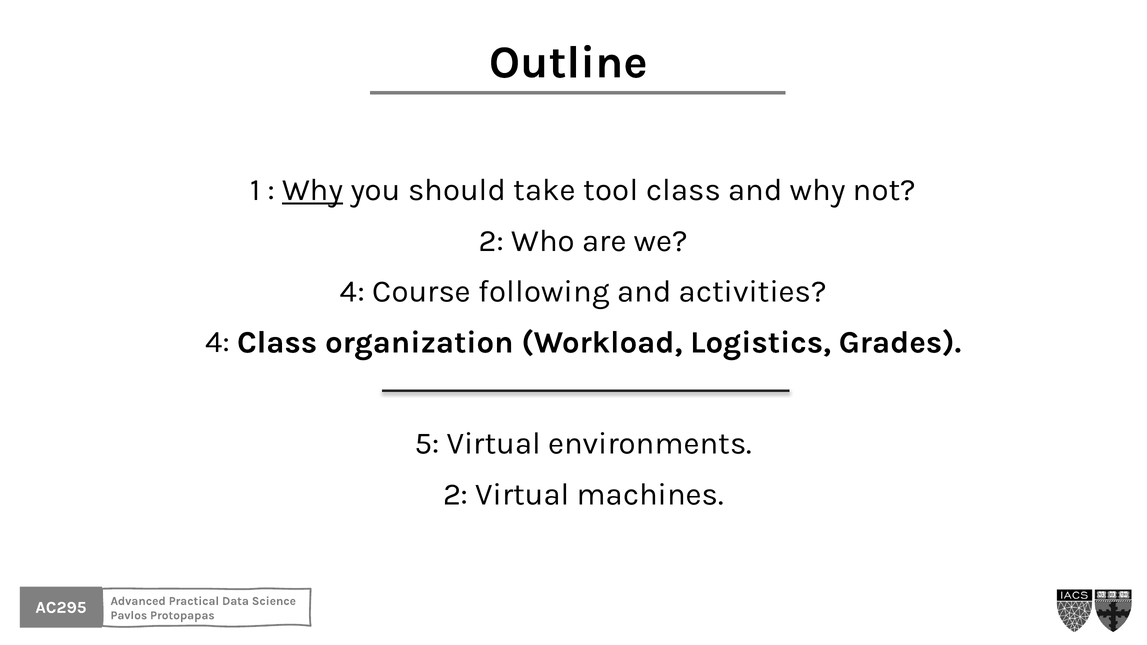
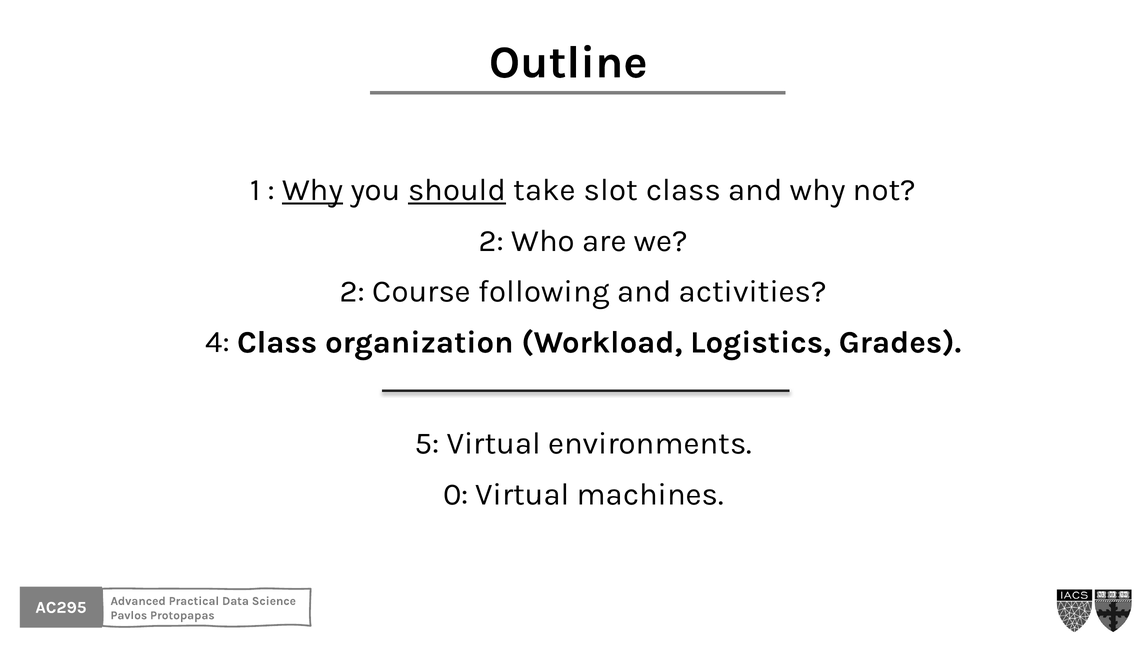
should underline: none -> present
tool: tool -> slot
4 at (352, 292): 4 -> 2
2 at (456, 495): 2 -> 0
